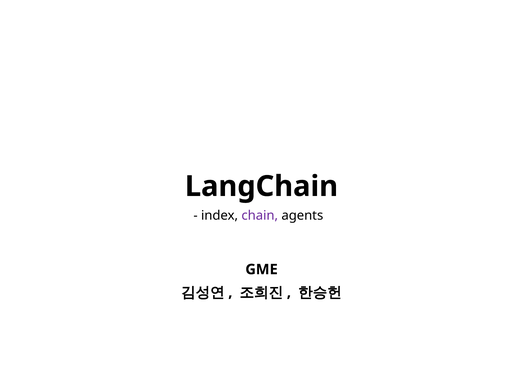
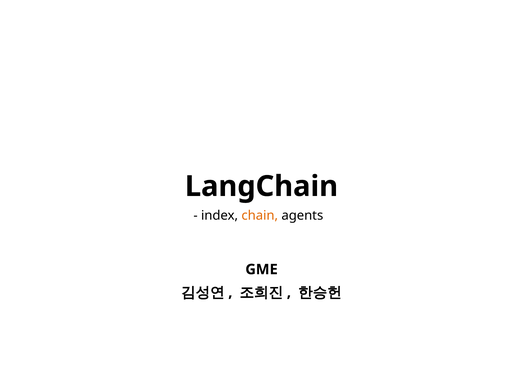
chain colour: purple -> orange
